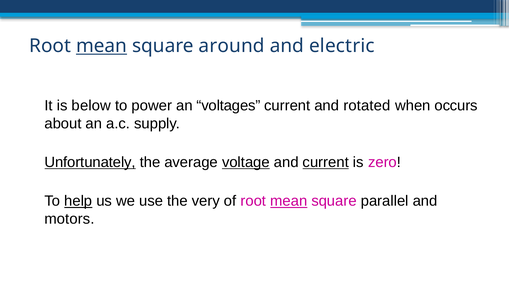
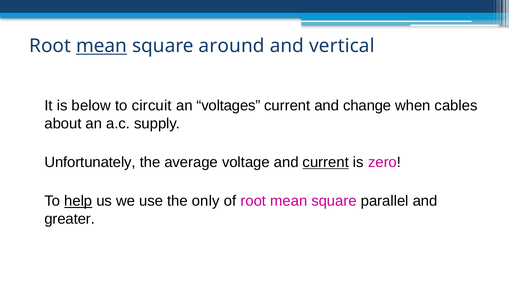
electric: electric -> vertical
power: power -> circuit
rotated: rotated -> change
occurs: occurs -> cables
Unfortunately underline: present -> none
voltage underline: present -> none
very: very -> only
mean at (289, 201) underline: present -> none
motors: motors -> greater
